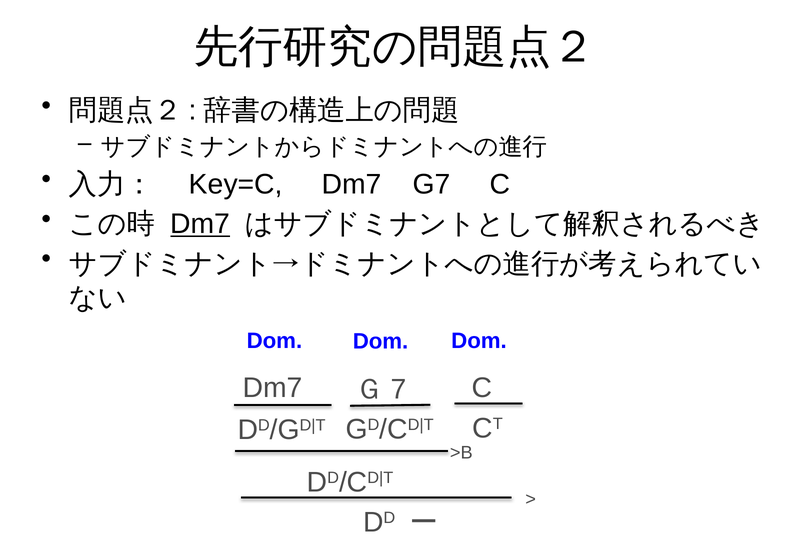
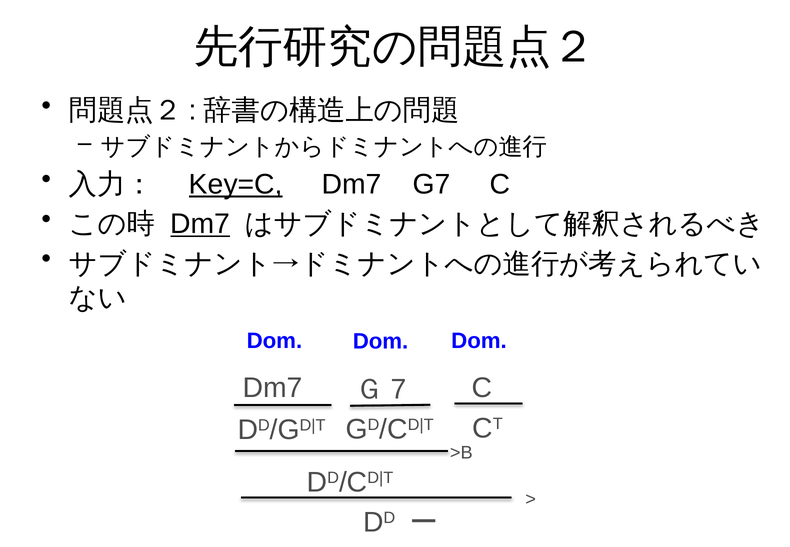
Key=C underline: none -> present
